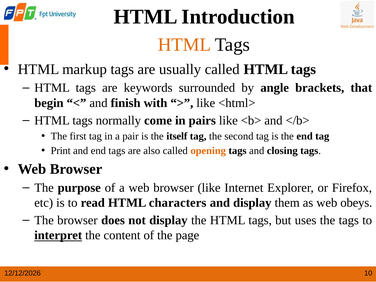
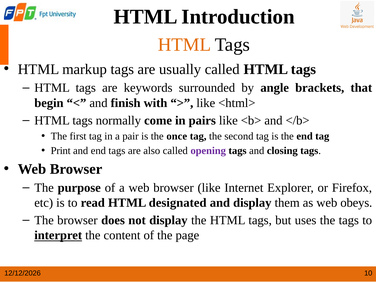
itself: itself -> once
opening colour: orange -> purple
characters: characters -> designated
